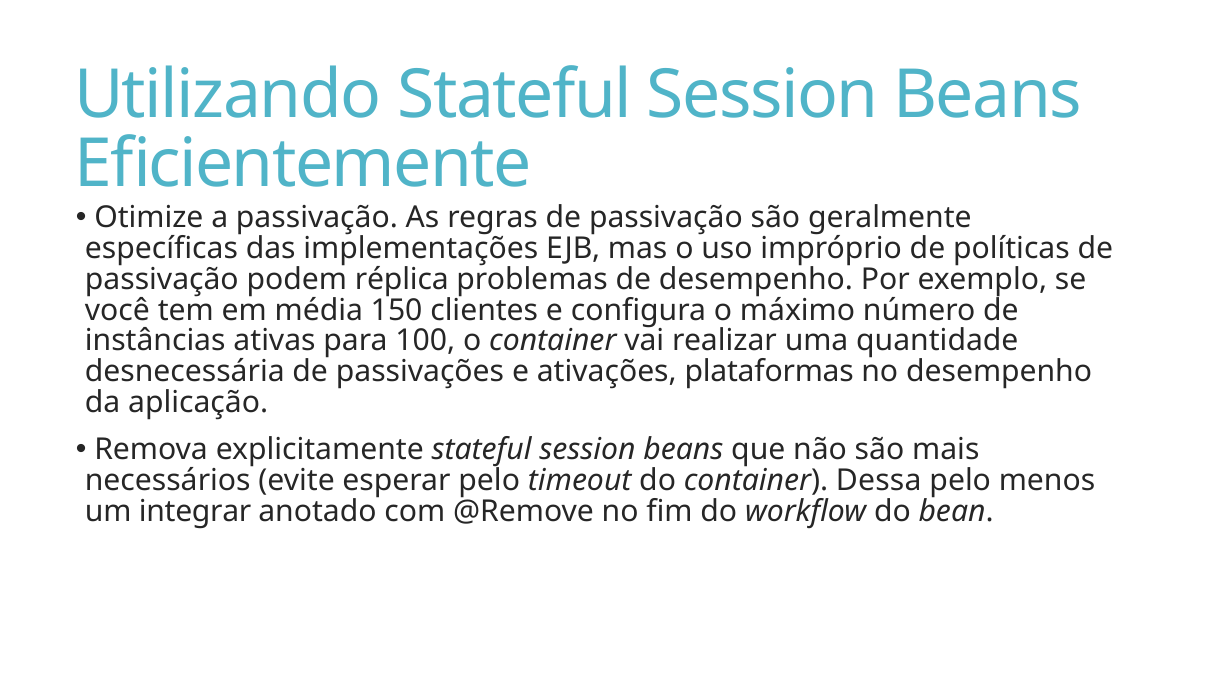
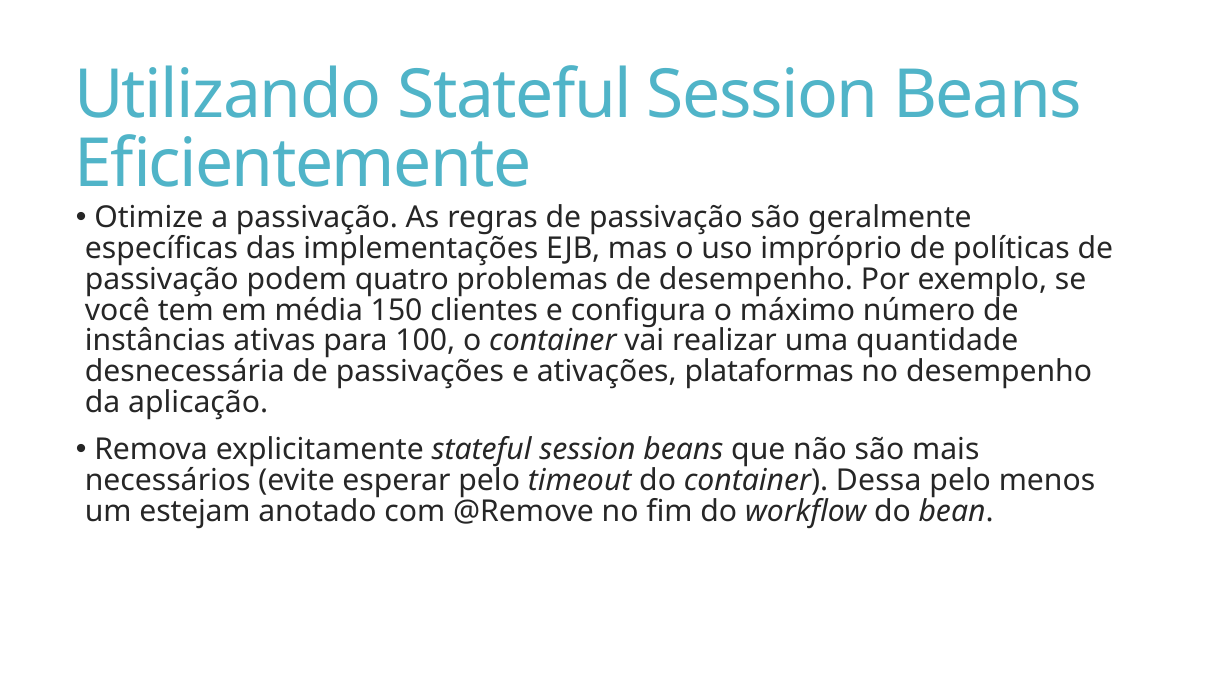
réplica: réplica -> quatro
integrar: integrar -> estejam
